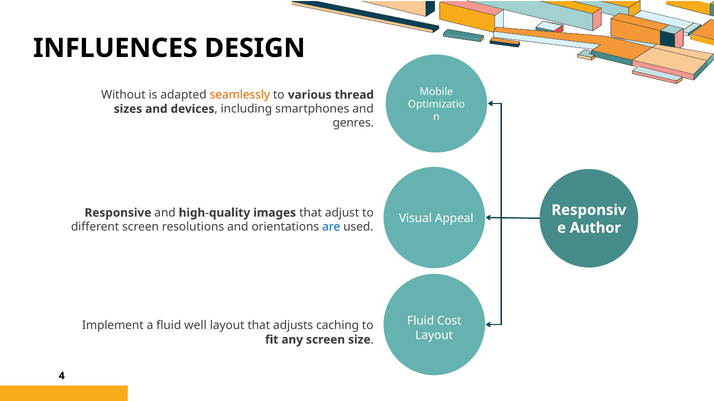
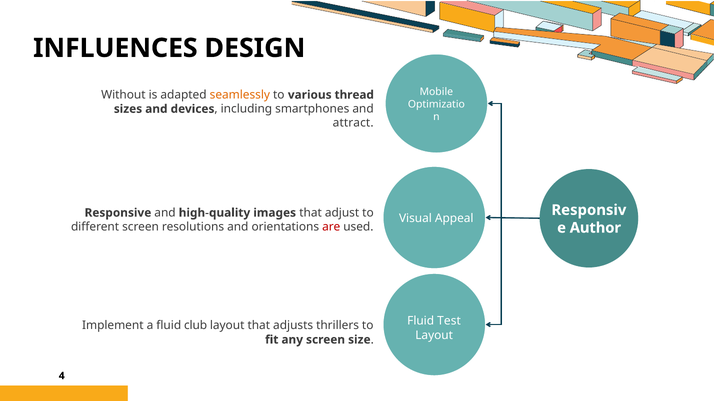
genres: genres -> attract
are colour: blue -> red
Cost: Cost -> Test
well: well -> club
caching: caching -> thrillers
